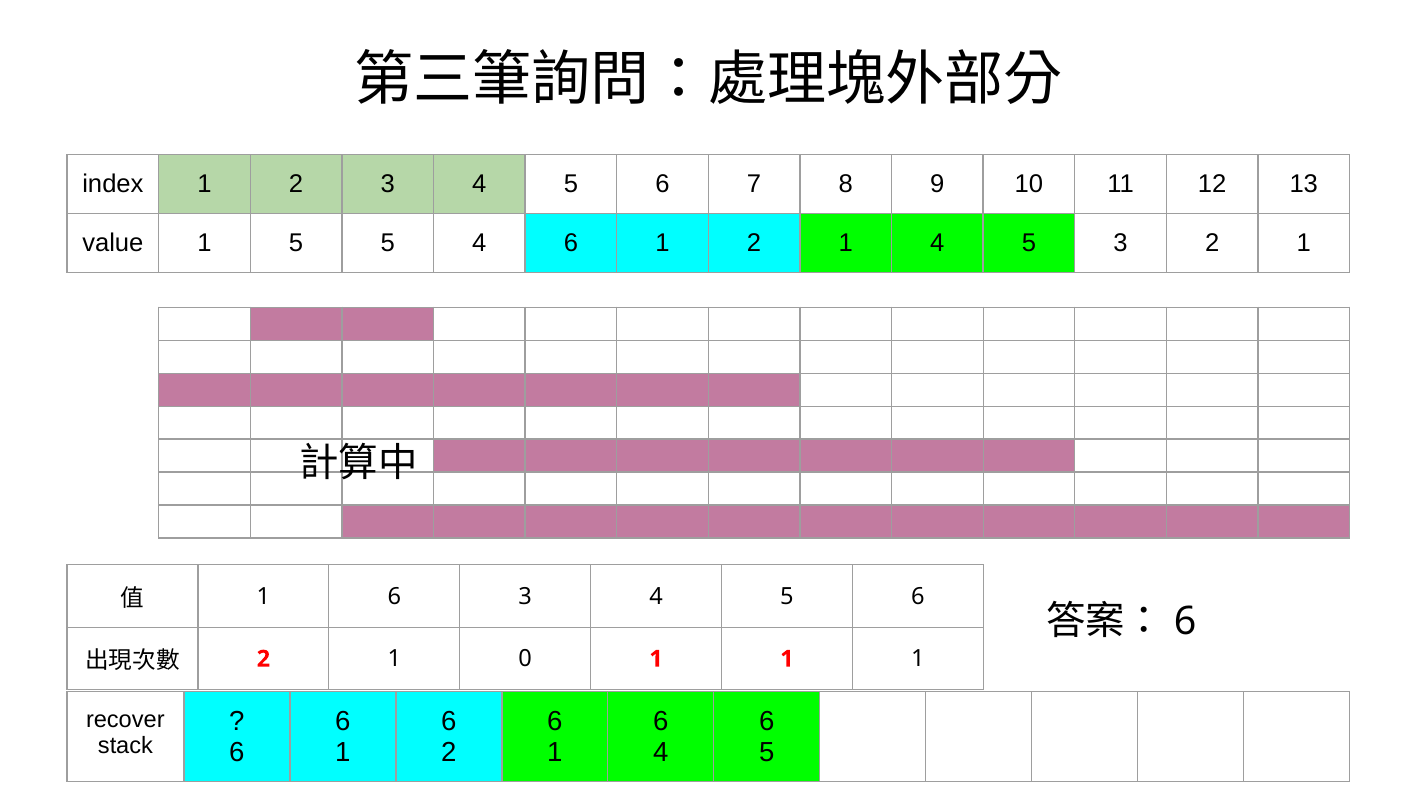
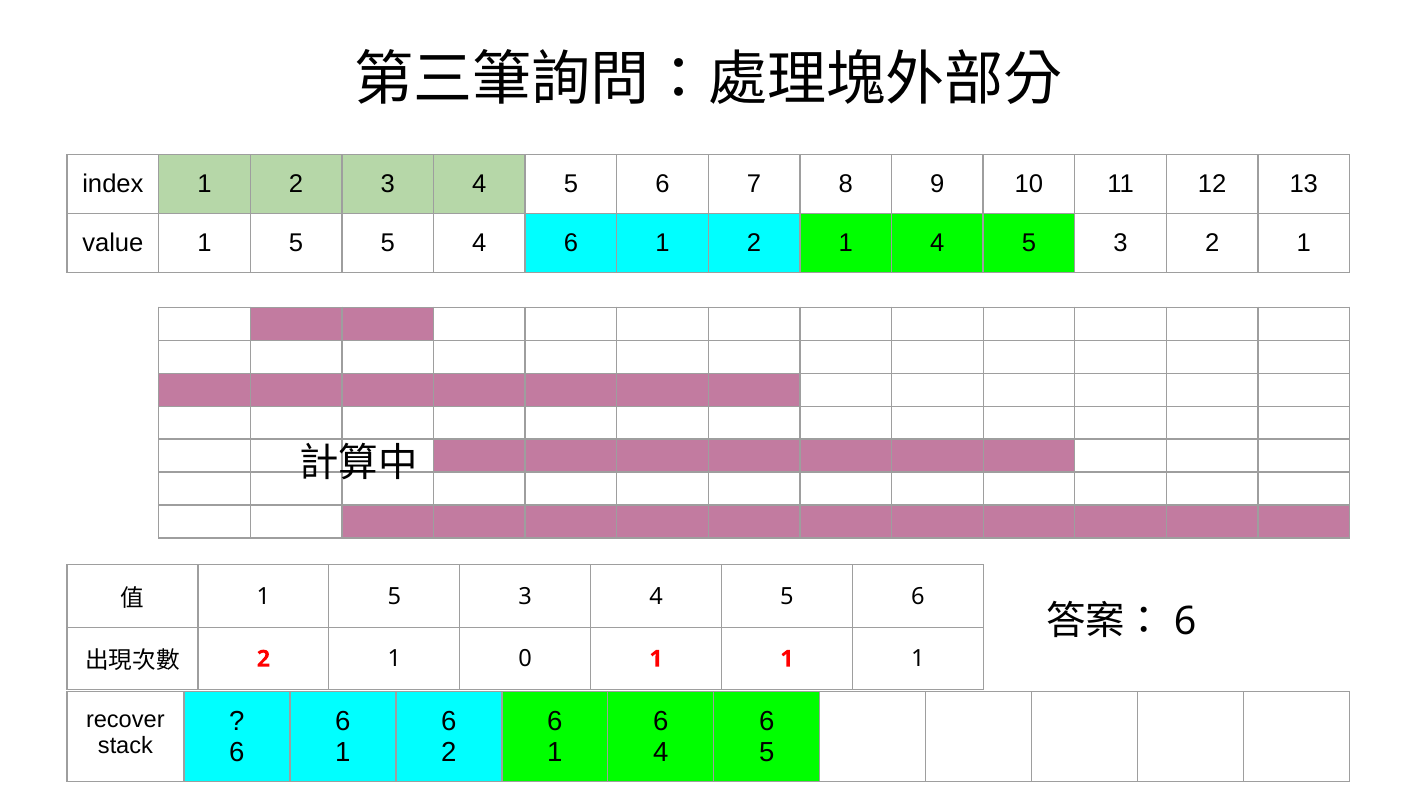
6 at (394, 596): 6 -> 5
